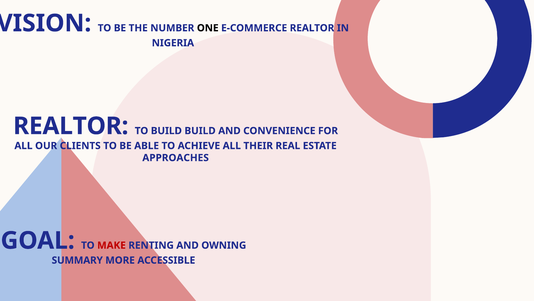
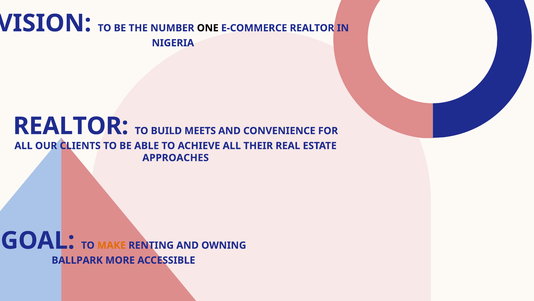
BUILD BUILD: BUILD -> MEETS
MAKE colour: red -> orange
SUMMARY: SUMMARY -> BALLPARK
